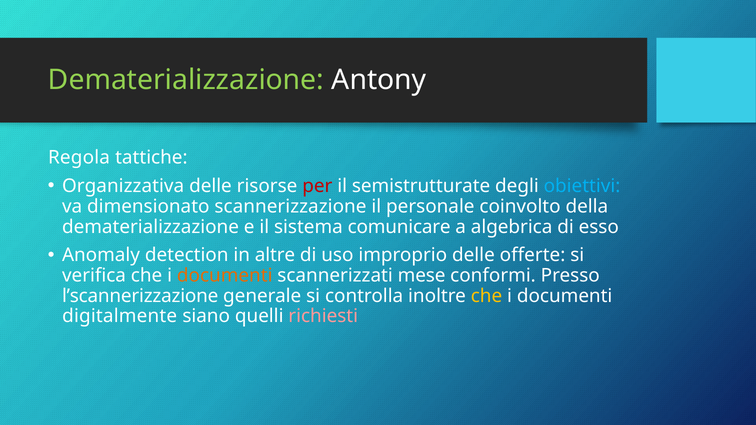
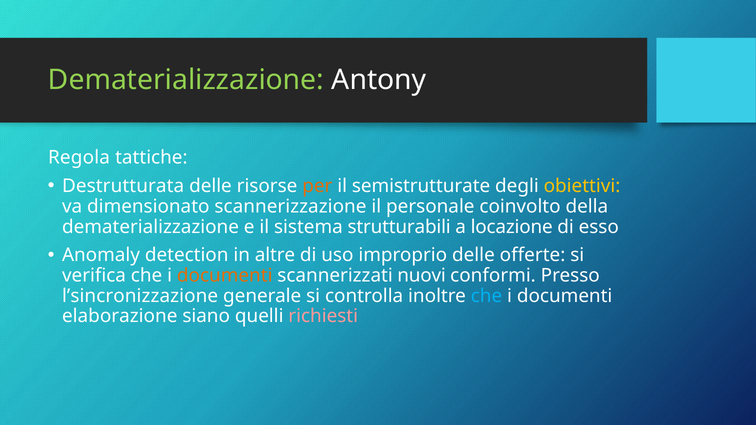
Organizzativa: Organizzativa -> Destrutturata
per colour: red -> orange
obiettivi colour: light blue -> yellow
comunicare: comunicare -> strutturabili
algebrica: algebrica -> locazione
mese: mese -> nuovi
l’scannerizzazione: l’scannerizzazione -> l’sincronizzazione
che at (486, 296) colour: yellow -> light blue
digitalmente: digitalmente -> elaborazione
